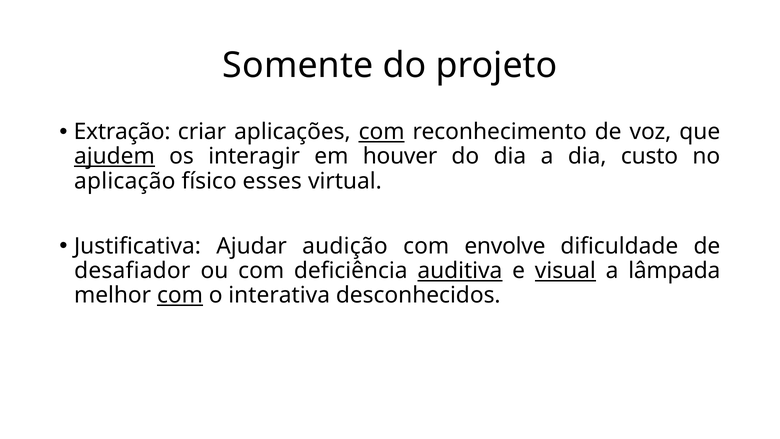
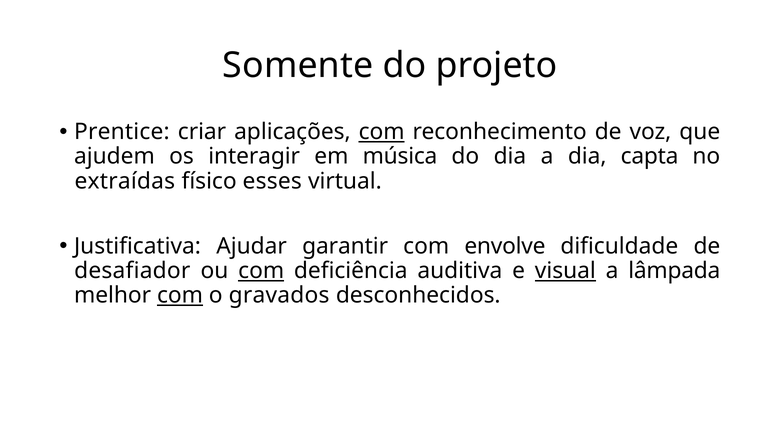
Extração: Extração -> Prentice
ajudem underline: present -> none
houver: houver -> música
custo: custo -> capta
aplicação: aplicação -> extraídas
audição: audição -> garantir
com at (261, 271) underline: none -> present
auditiva underline: present -> none
interativa: interativa -> gravados
